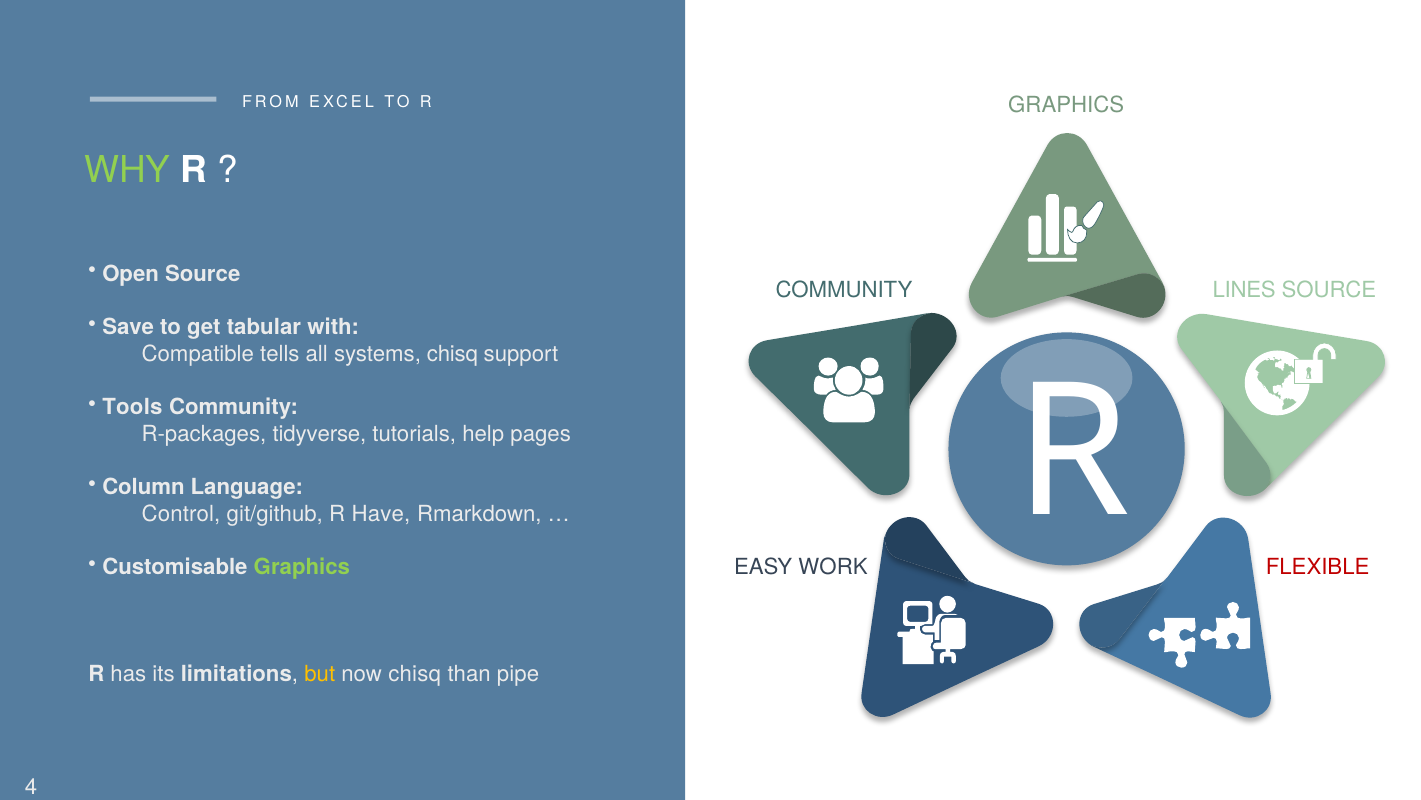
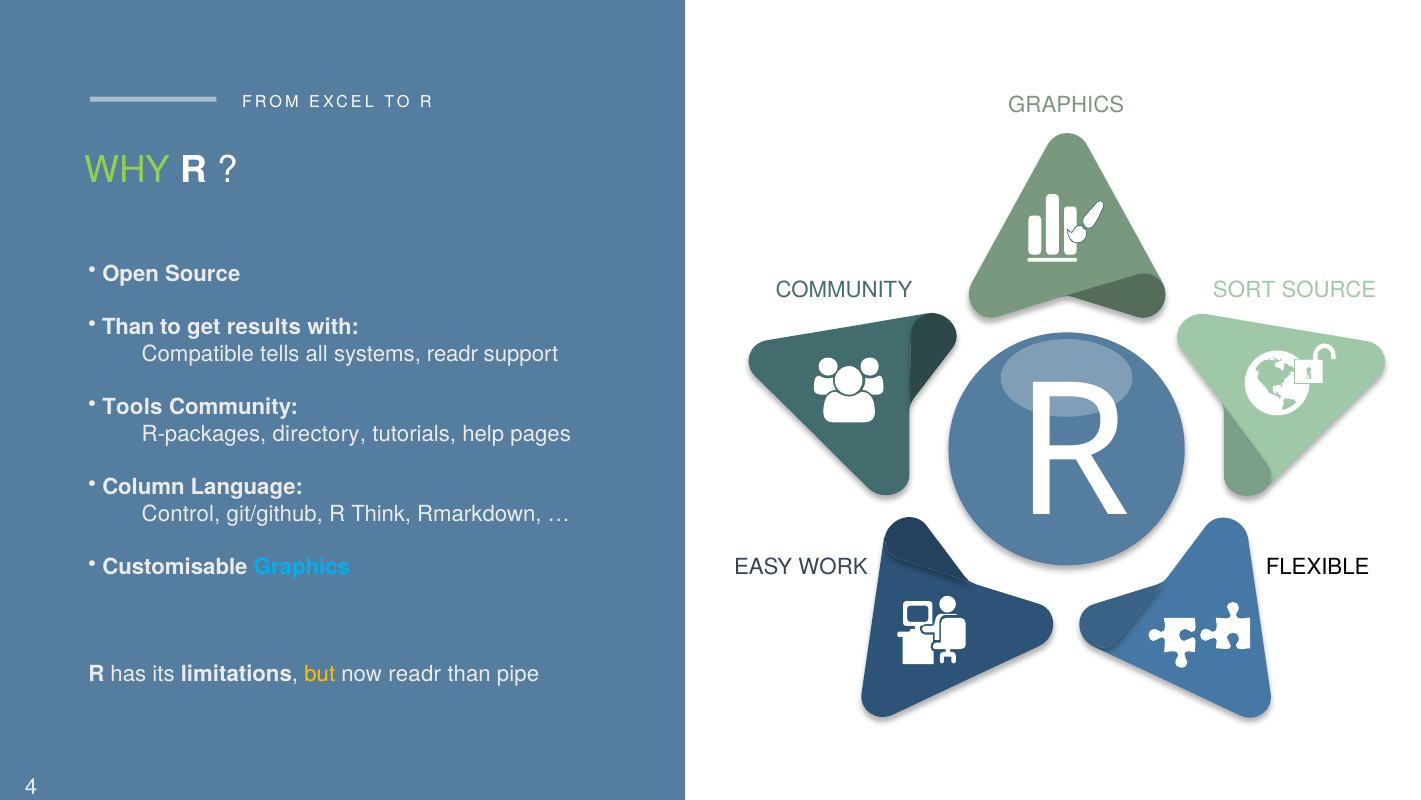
LINES: LINES -> SORT
Save at (128, 327): Save -> Than
tabular: tabular -> results
systems chisq: chisq -> readr
tidyverse: tidyverse -> directory
Have: Have -> Think
Graphics at (302, 567) colour: light green -> light blue
FLEXIBLE colour: red -> black
now chisq: chisq -> readr
